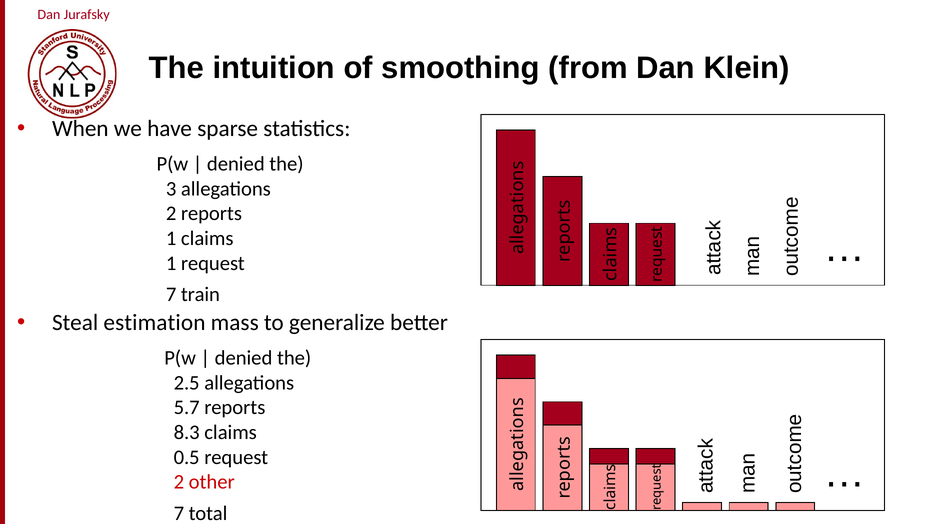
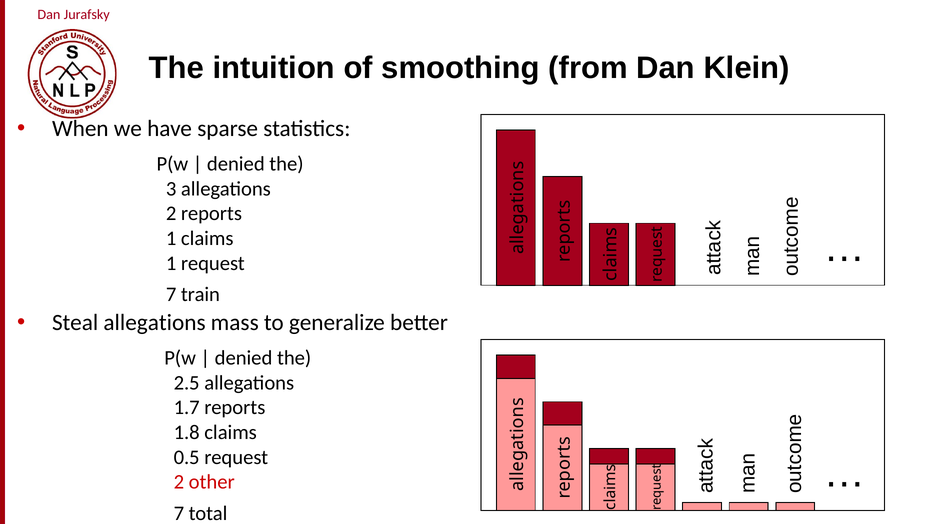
Steal estimation: estimation -> allegations
5.7: 5.7 -> 1.7
8.3: 8.3 -> 1.8
